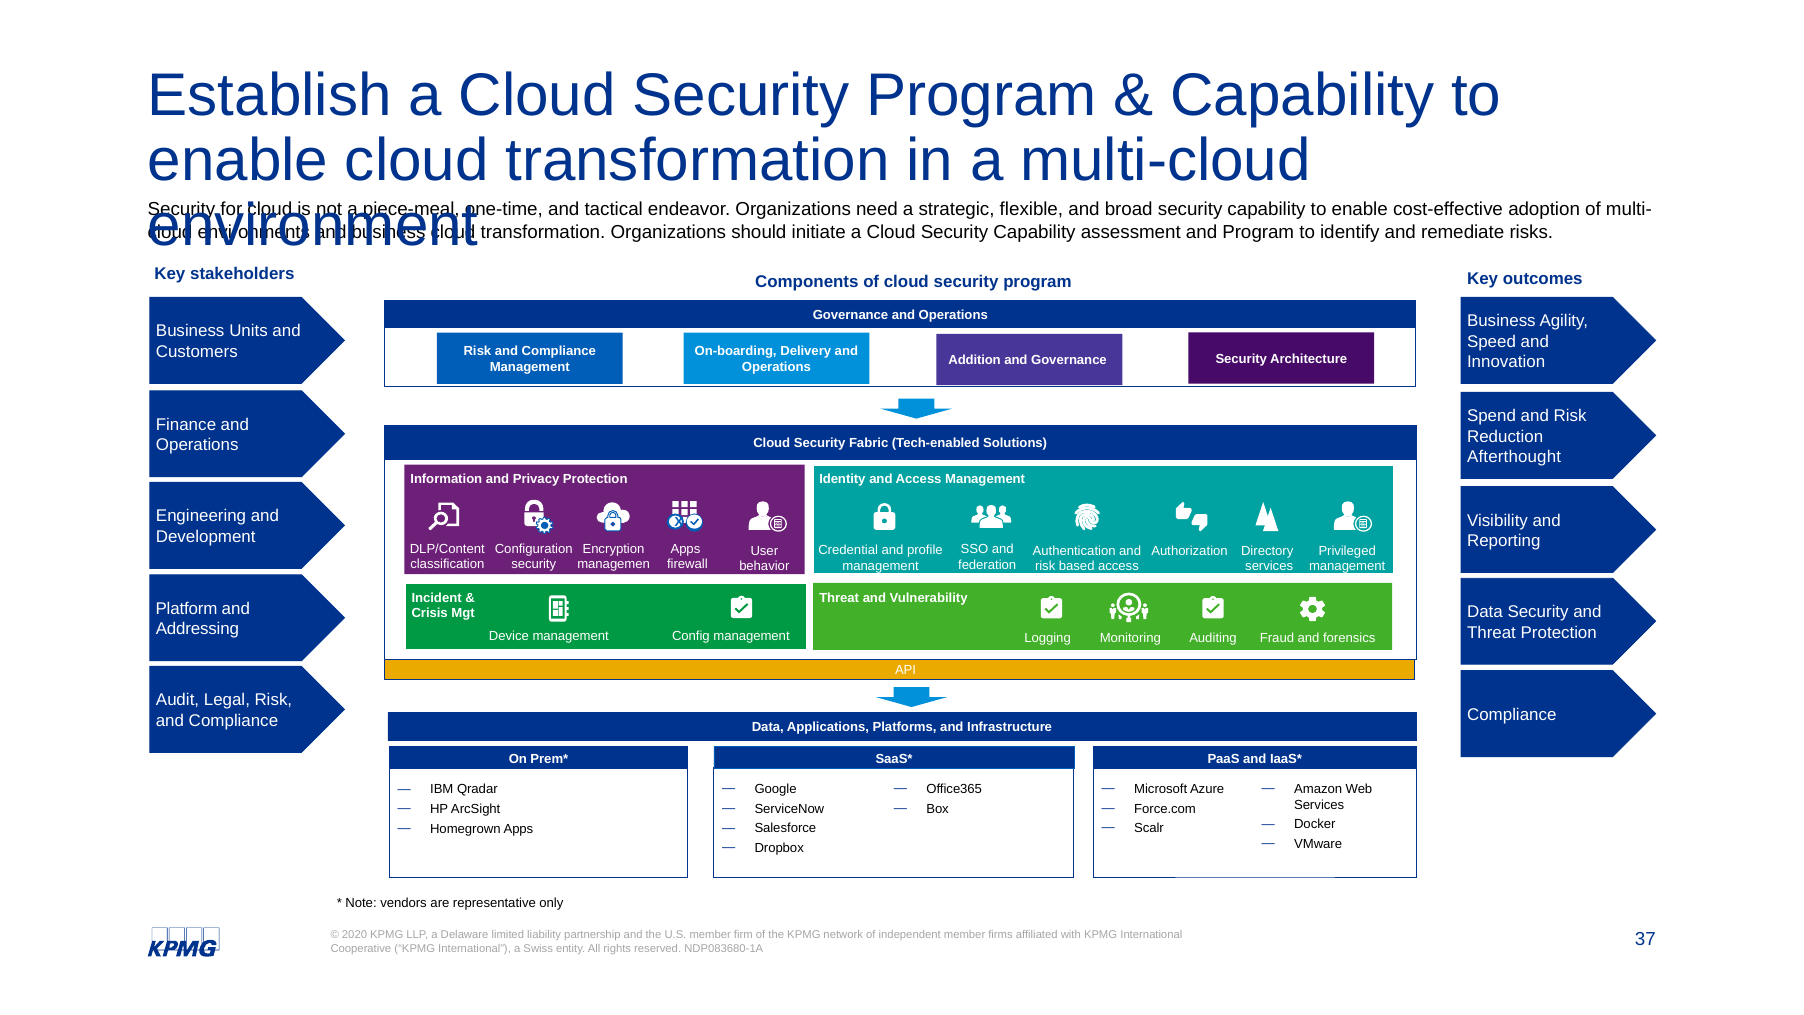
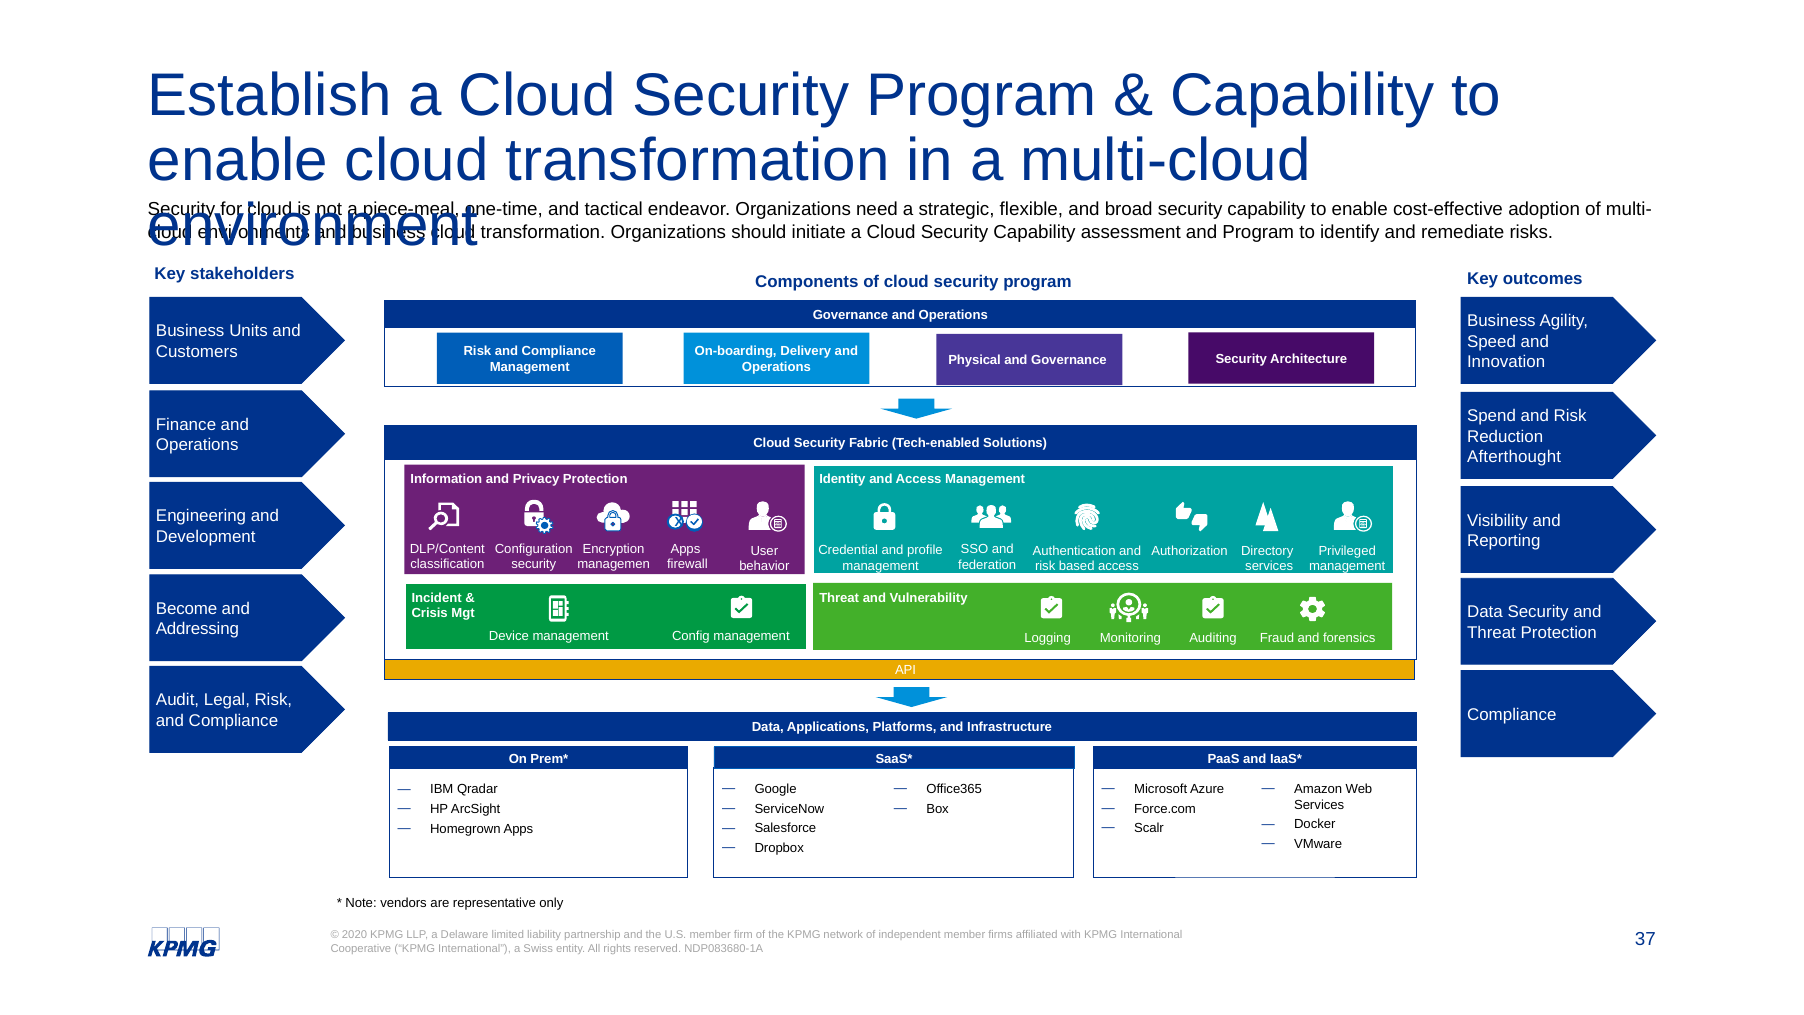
Addition: Addition -> Physical
Platform: Platform -> Become
